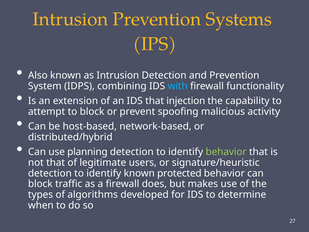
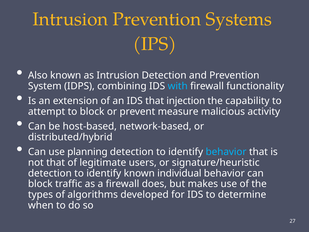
spoofing: spoofing -> measure
behavior at (226, 152) colour: light green -> light blue
protected: protected -> individual
